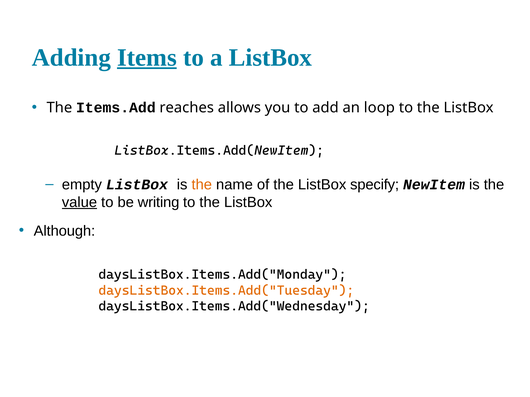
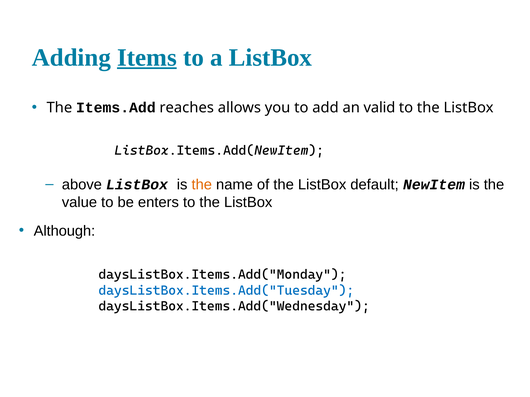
loop: loop -> valid
empty: empty -> above
specify: specify -> default
value underline: present -> none
writing: writing -> enters
daysListBox.Items.Add("Tuesday colour: orange -> blue
